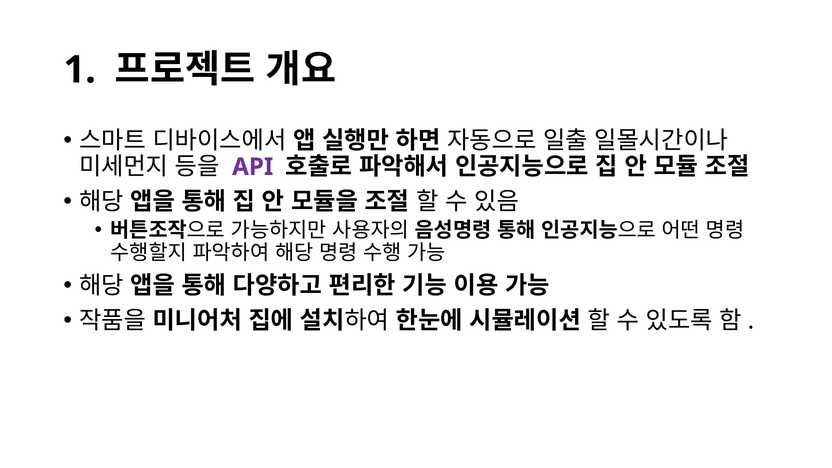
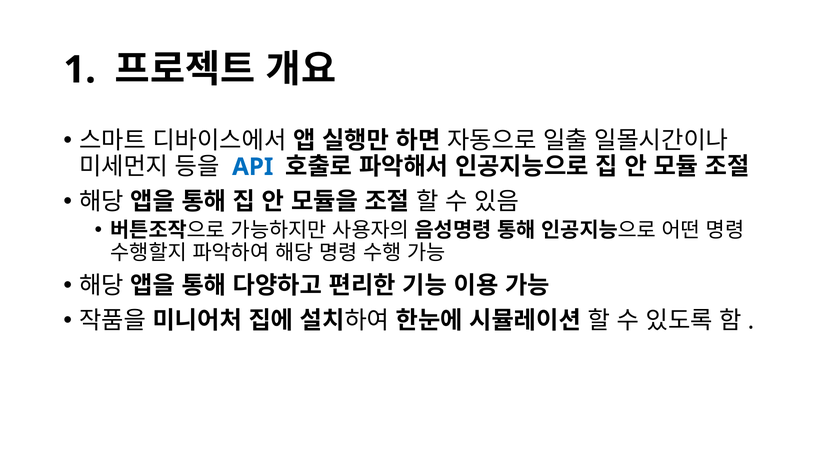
API colour: purple -> blue
